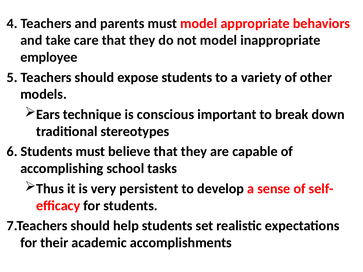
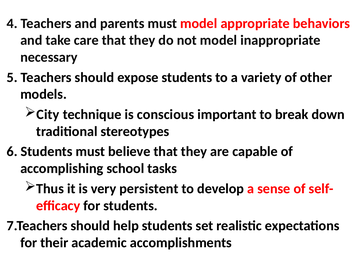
employee: employee -> necessary
Ears: Ears -> City
